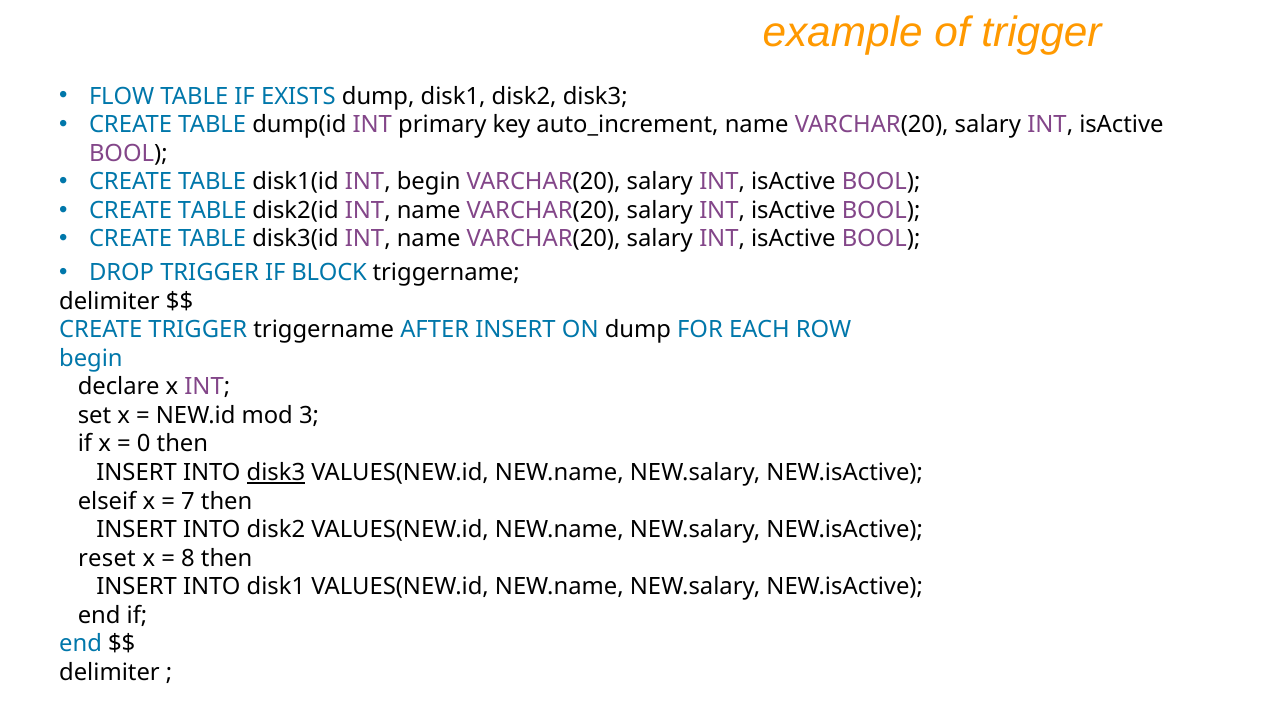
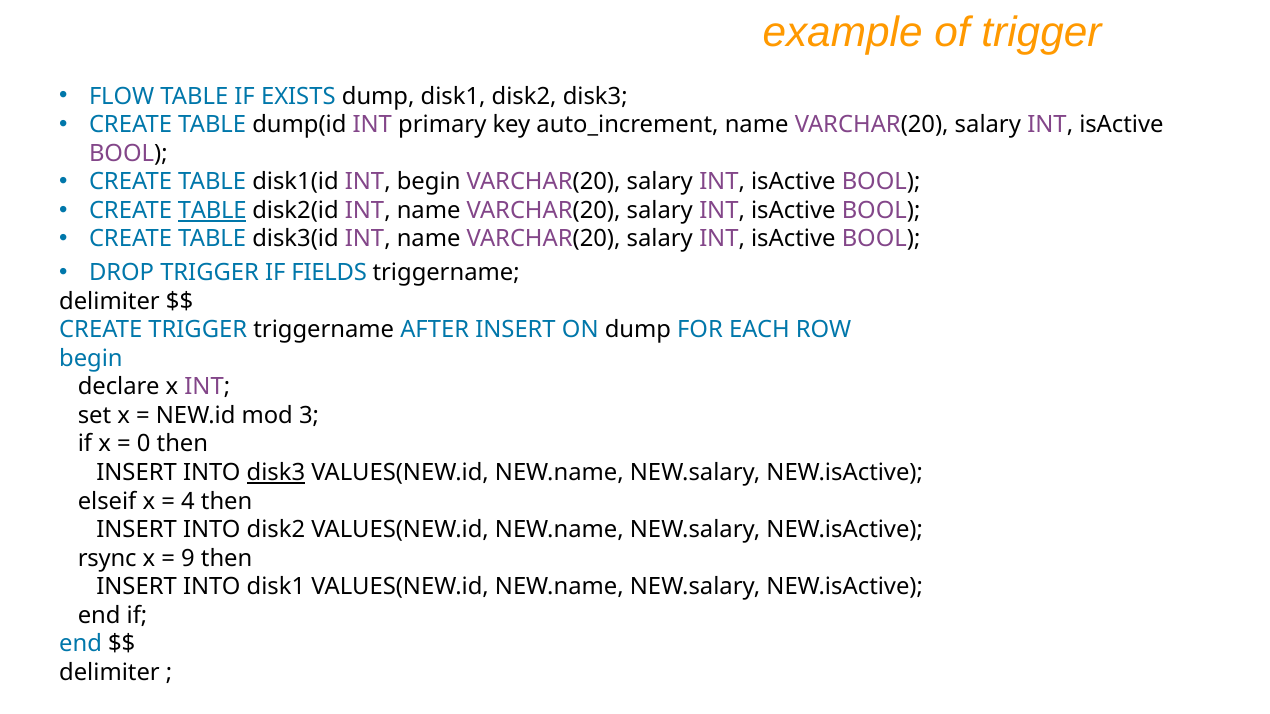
TABLE at (212, 211) underline: none -> present
BLOCK: BLOCK -> FIELDS
7: 7 -> 4
reset: reset -> rsync
8: 8 -> 9
